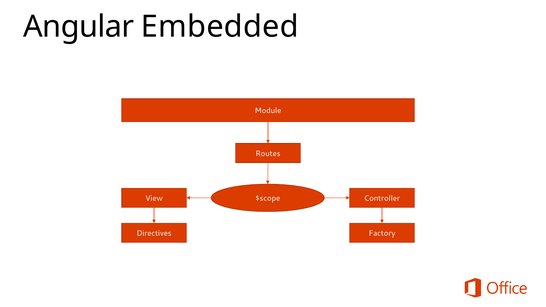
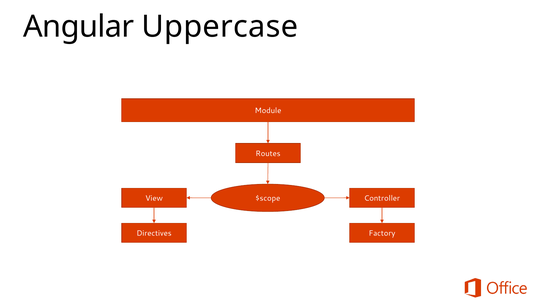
Embedded: Embedded -> Uppercase
